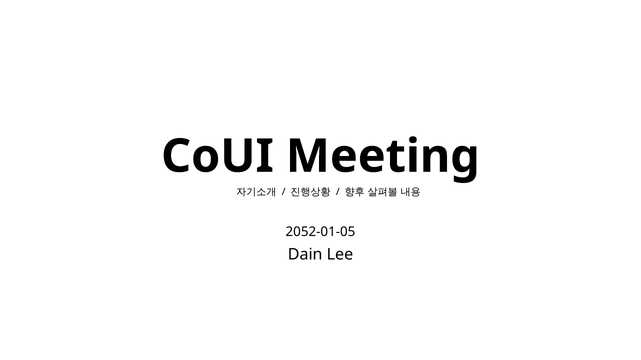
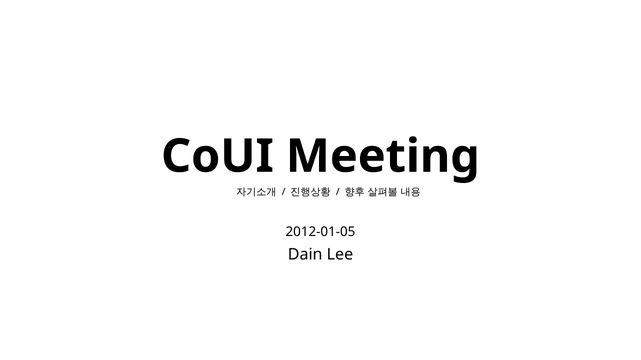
2052-01-05: 2052-01-05 -> 2012-01-05
